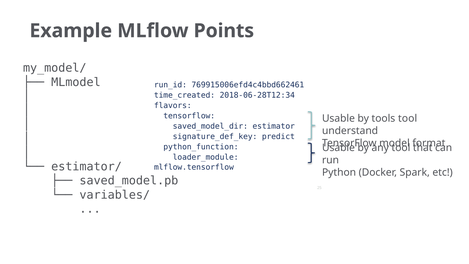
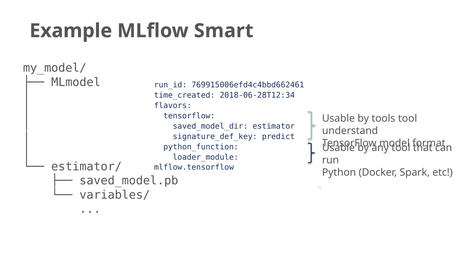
Points: Points -> Smart
